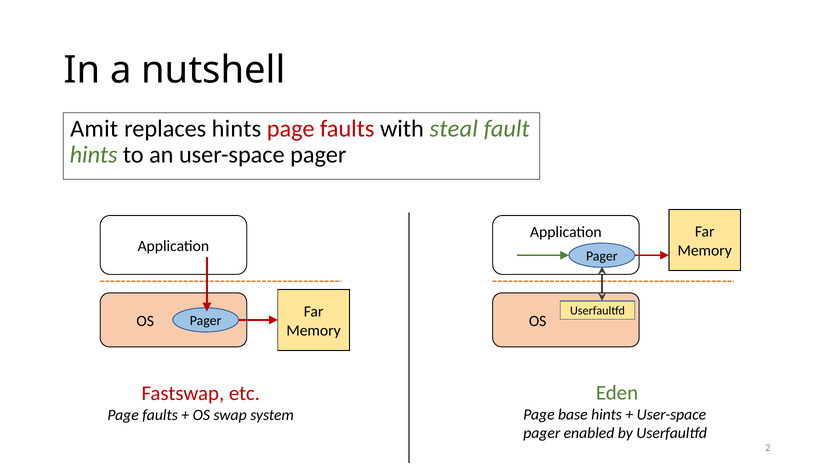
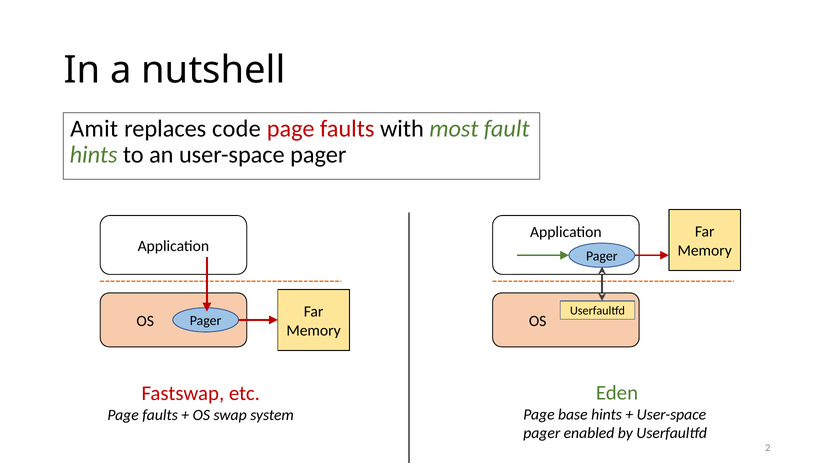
replaces hints: hints -> code
steal: steal -> most
